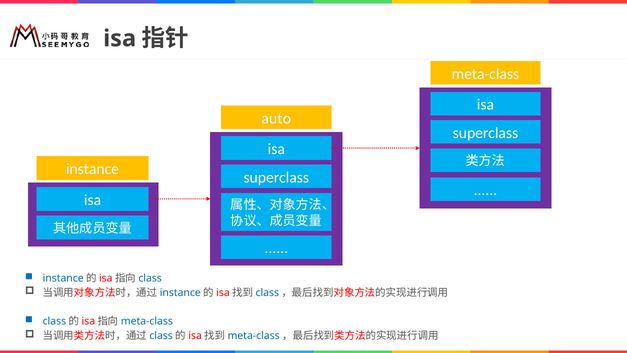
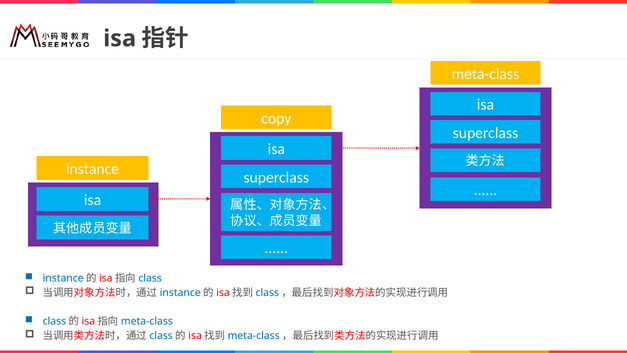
auto: auto -> copy
